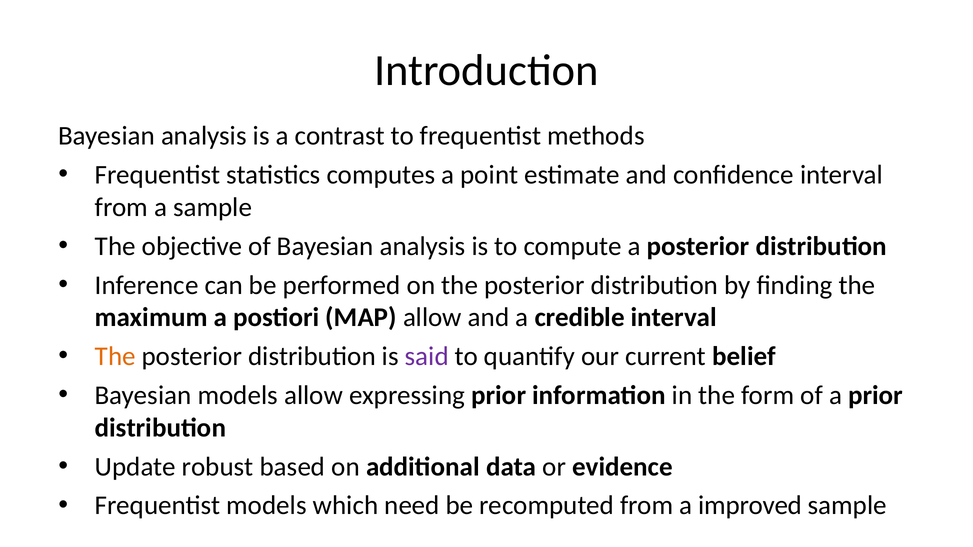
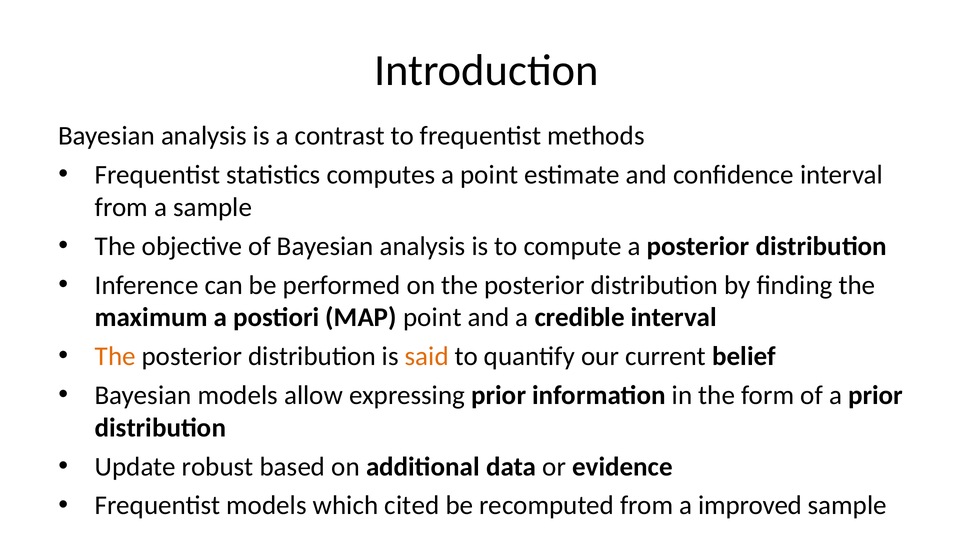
MAP allow: allow -> point
said colour: purple -> orange
need: need -> cited
